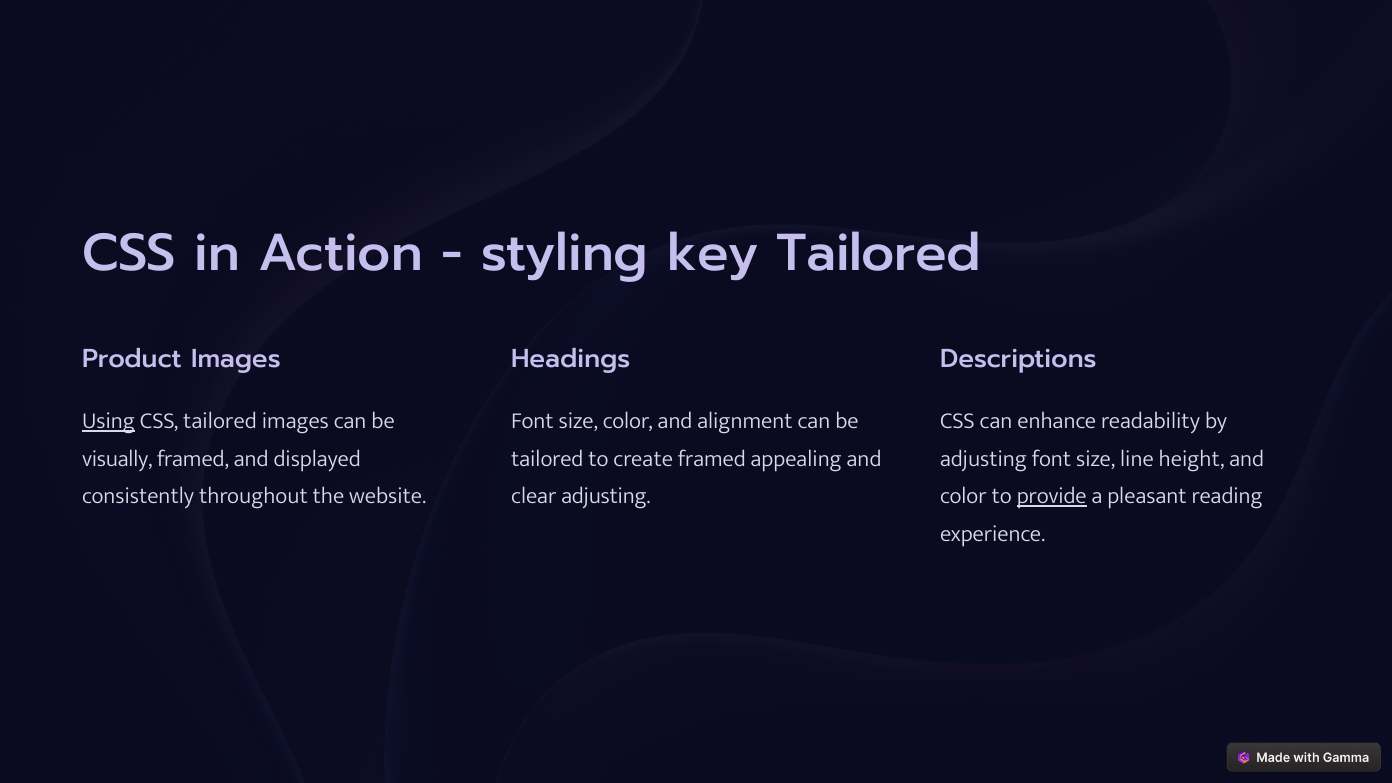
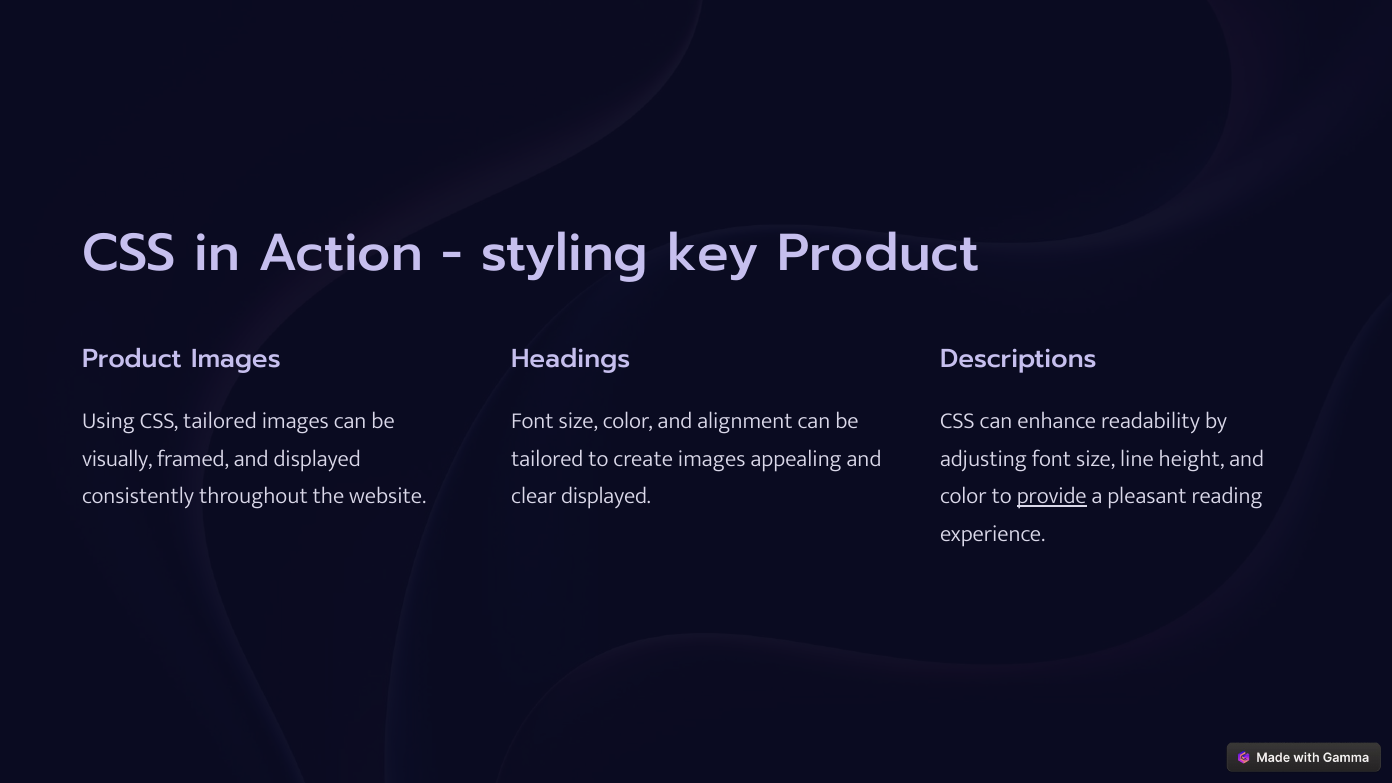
key Tailored: Tailored -> Product
Using underline: present -> none
create framed: framed -> images
clear adjusting: adjusting -> displayed
